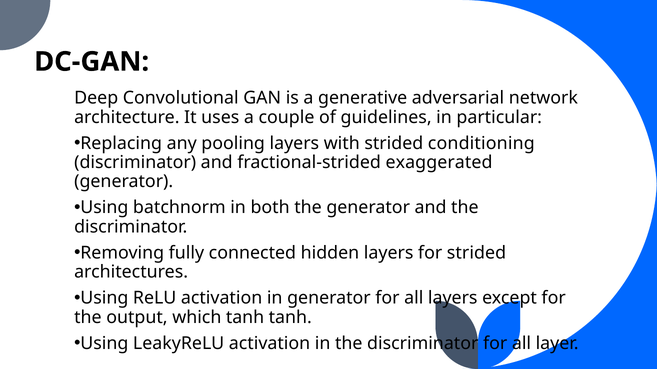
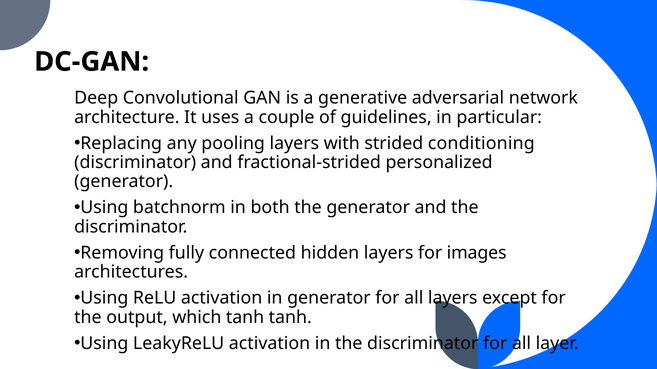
exaggerated: exaggerated -> personalized
for strided: strided -> images
